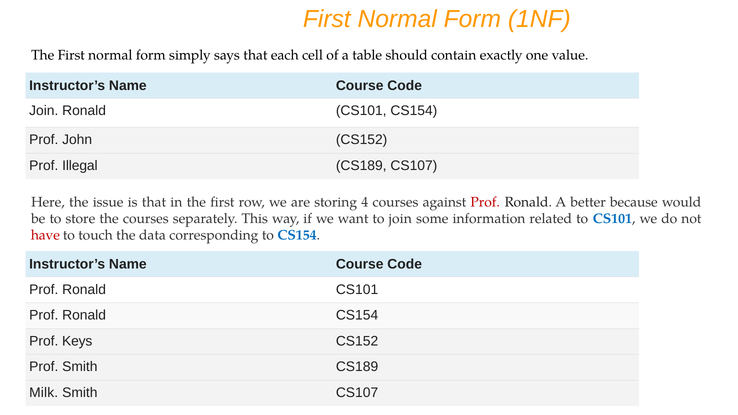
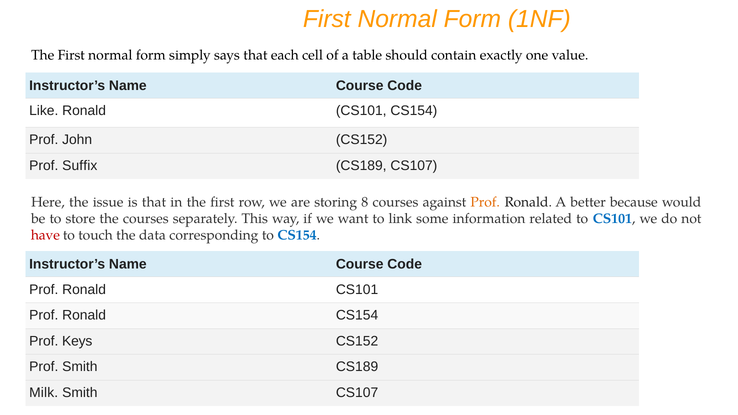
Join at (44, 111): Join -> Like
Illegal: Illegal -> Suffix
4: 4 -> 8
Prof at (485, 202) colour: red -> orange
to join: join -> link
